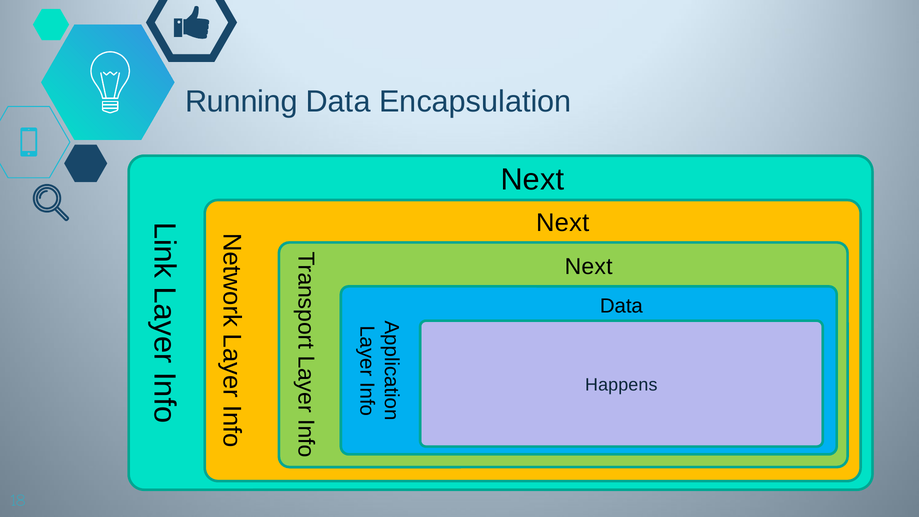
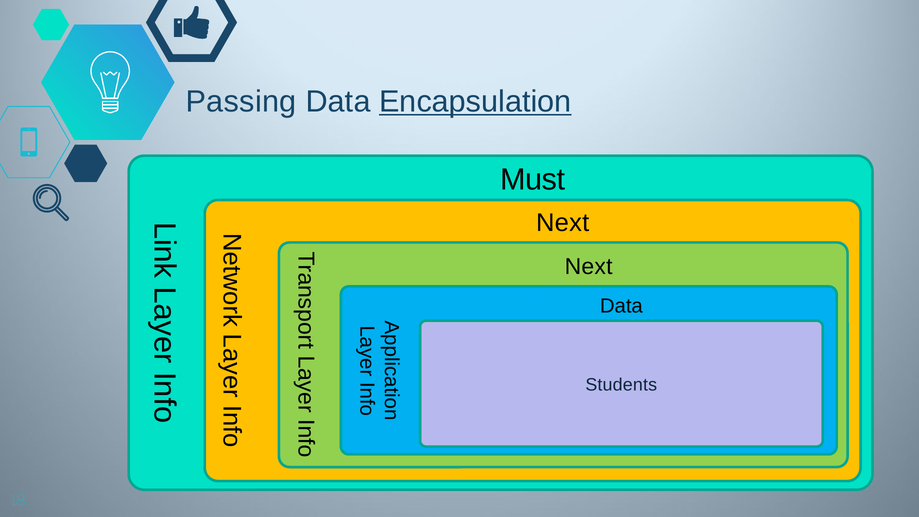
Running: Running -> Passing
Encapsulation underline: none -> present
Next at (532, 179): Next -> Must
Happens: Happens -> Students
